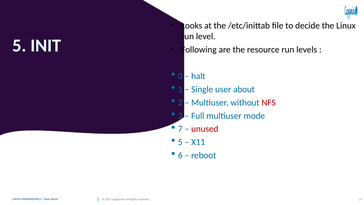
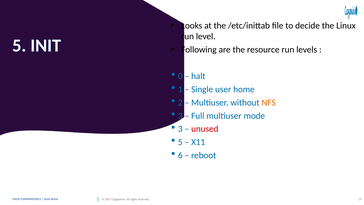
about: about -> home
NFS colour: red -> orange
7 at (180, 129): 7 -> 3
